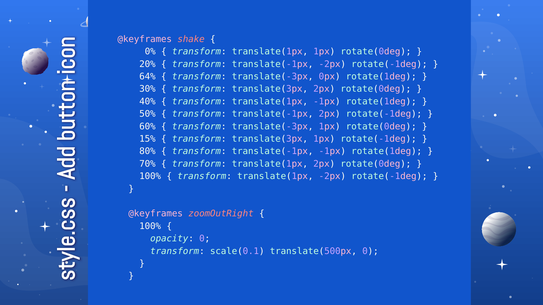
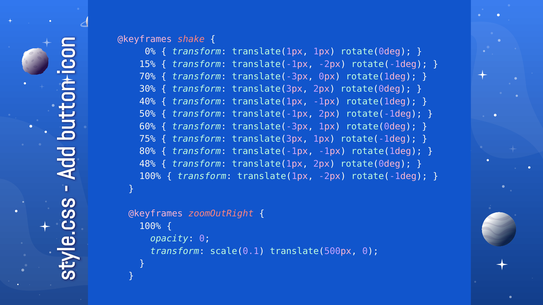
20%: 20% -> 15%
64%: 64% -> 70%
15%: 15% -> 75%
70%: 70% -> 48%
